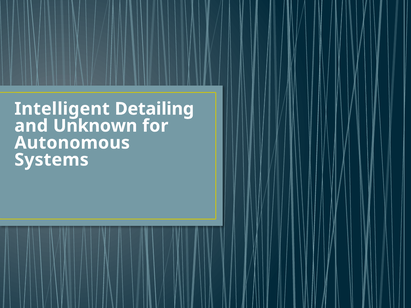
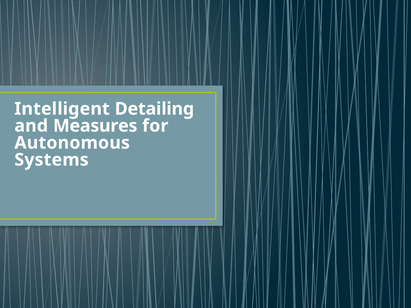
Unknown: Unknown -> Measures
